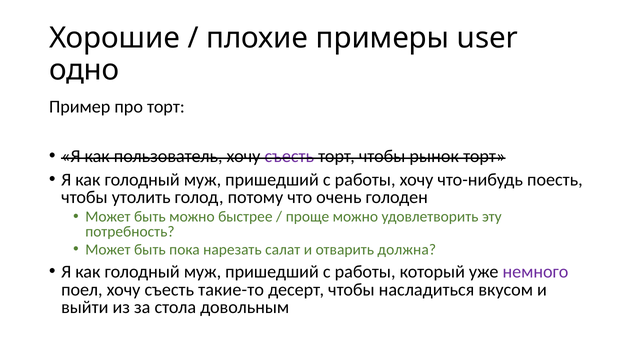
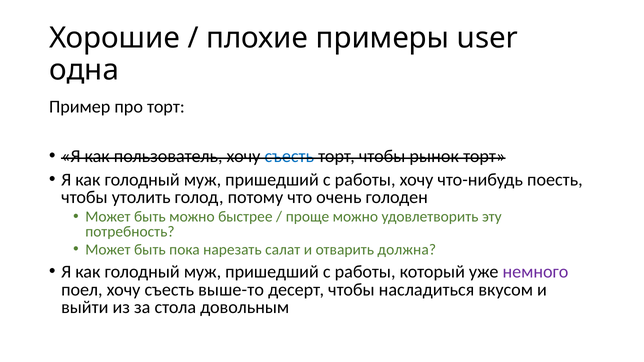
одно: одно -> одна
съесть at (289, 156) colour: purple -> blue
такие-то: такие-то -> выше-то
